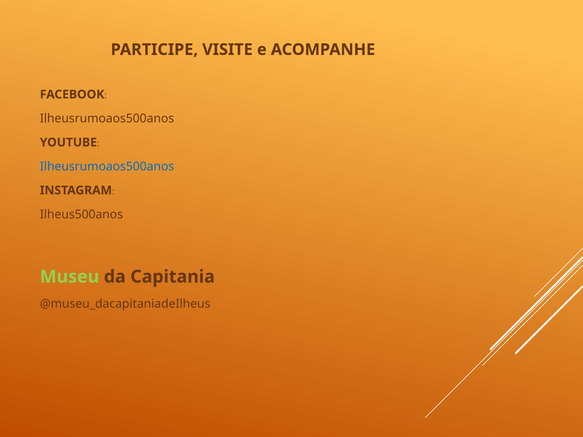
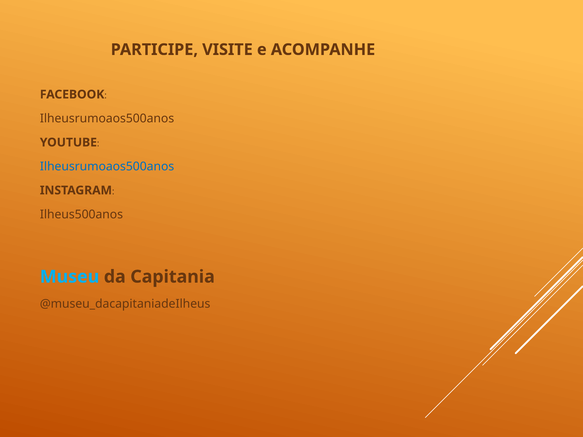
Museu colour: light green -> light blue
